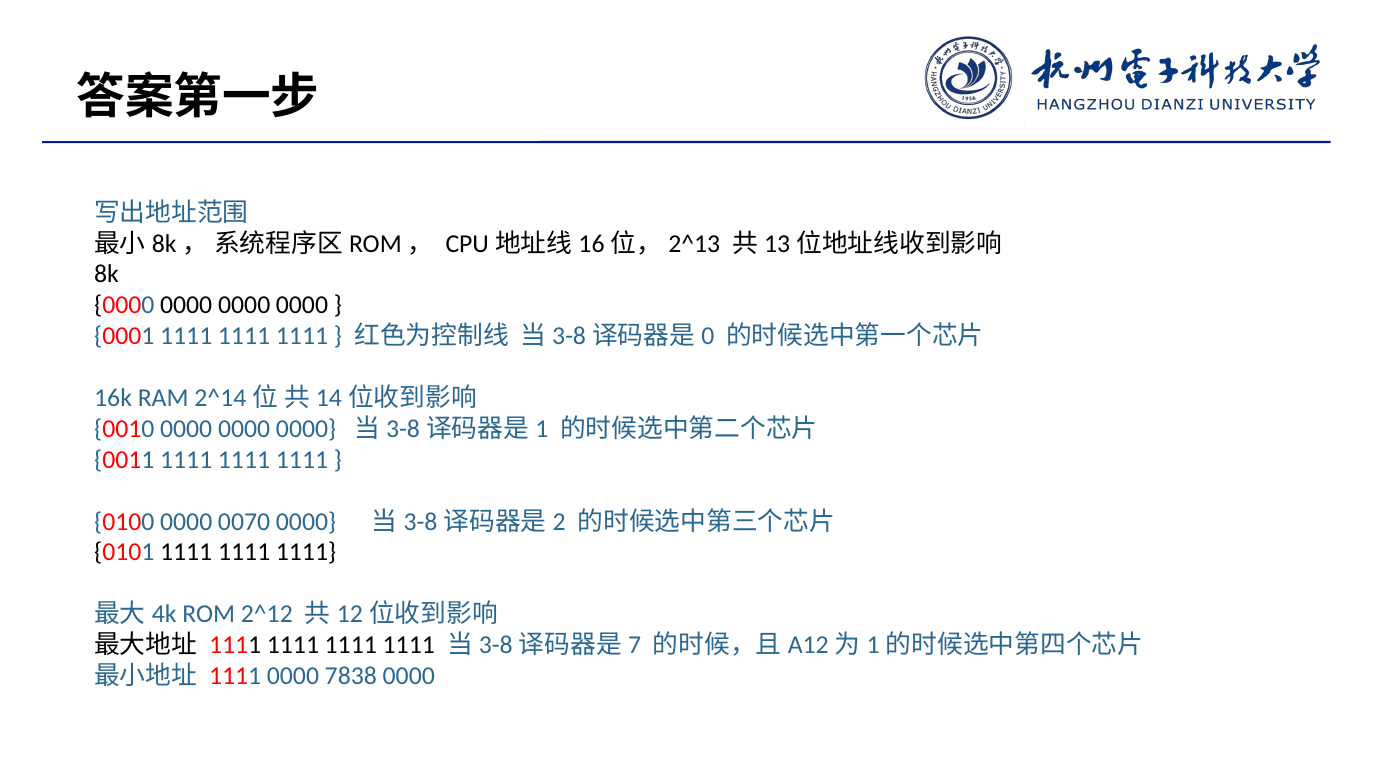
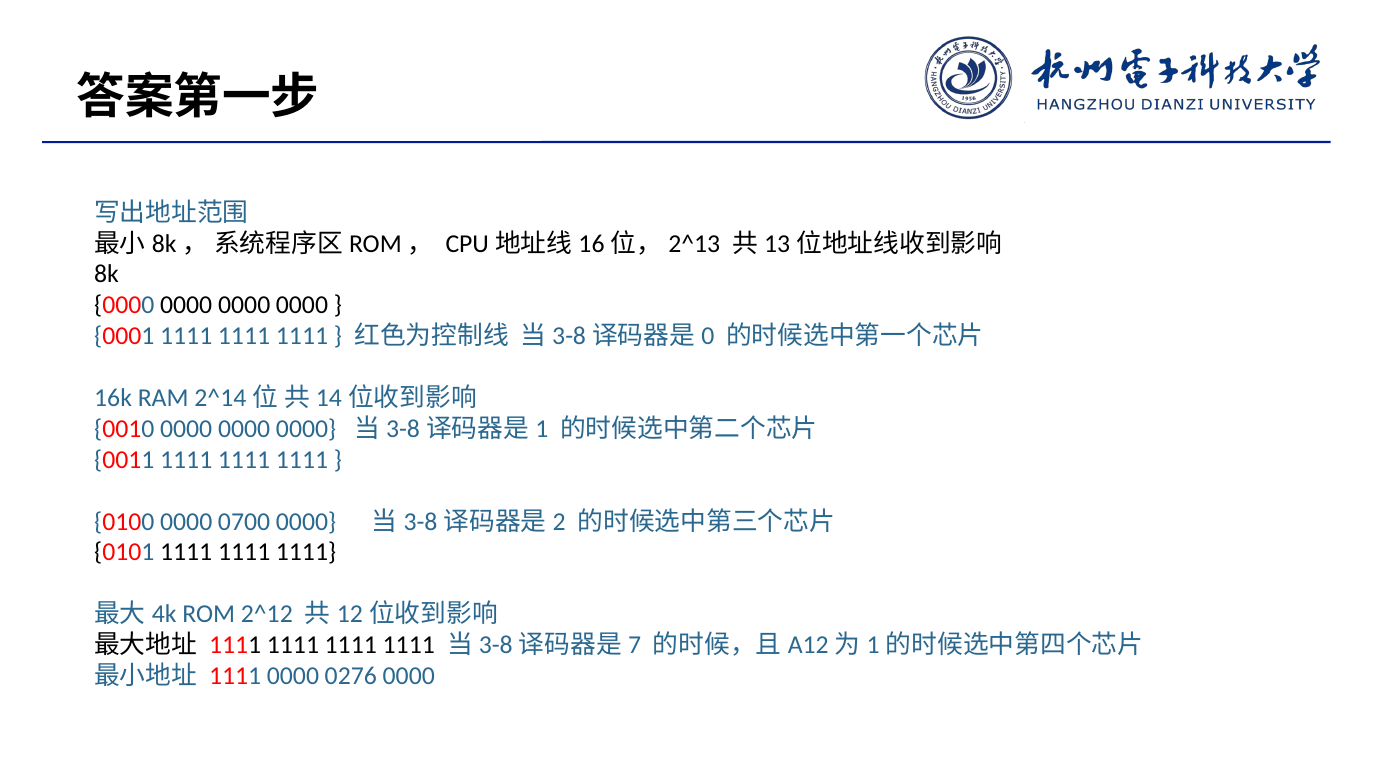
0070: 0070 -> 0700
7838: 7838 -> 0276
